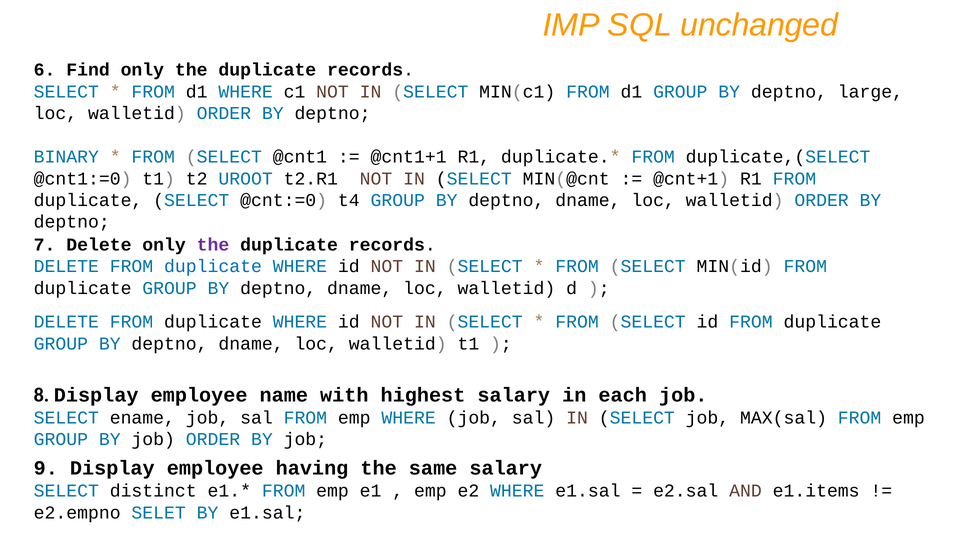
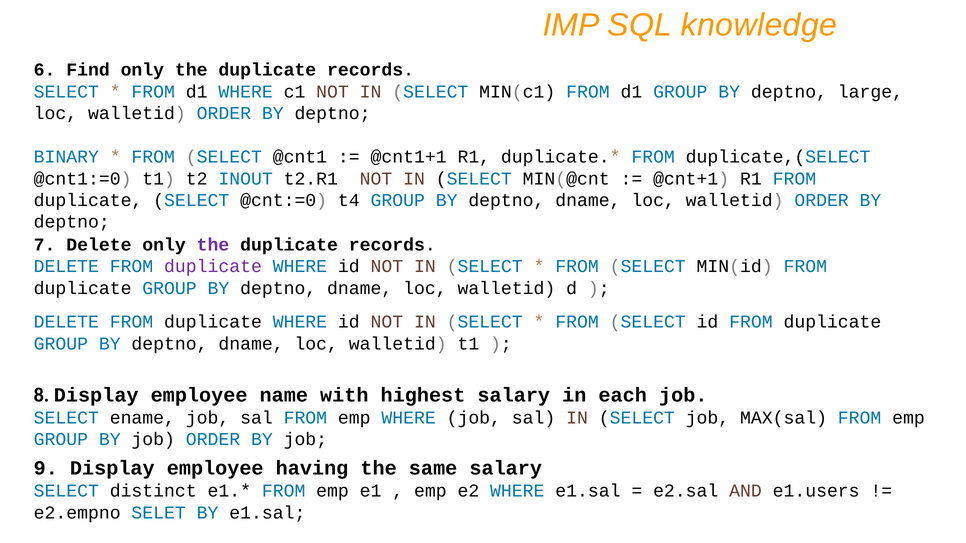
unchanged: unchanged -> knowledge
UROOT: UROOT -> INOUT
duplicate at (213, 267) colour: blue -> purple
e1.items: e1.items -> e1.users
